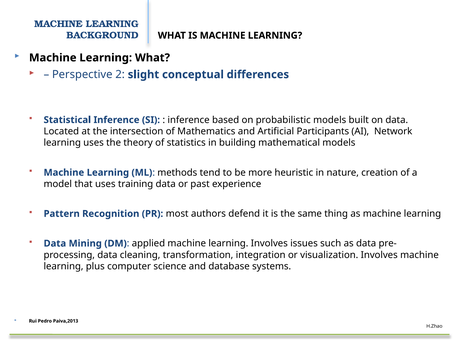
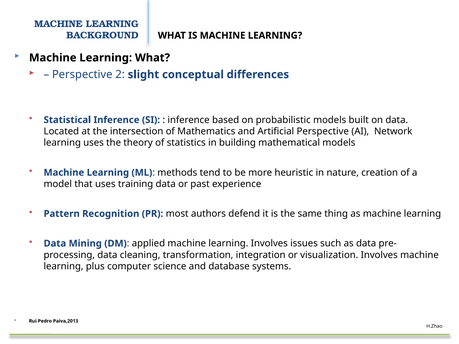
Artificial Participants: Participants -> Perspective
